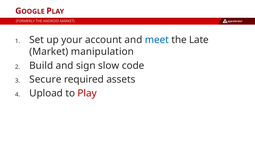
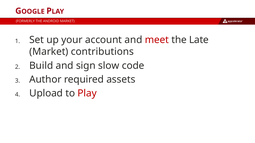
meet colour: blue -> red
manipulation: manipulation -> contributions
Secure: Secure -> Author
